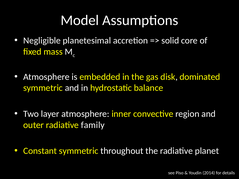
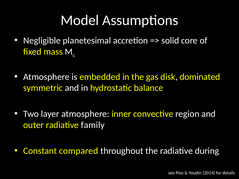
Constant symmetric: symmetric -> compared
planet: planet -> during
